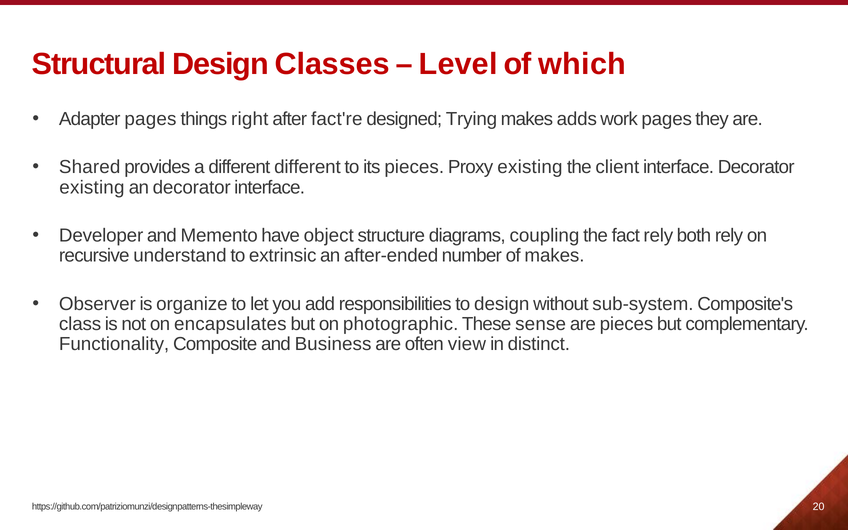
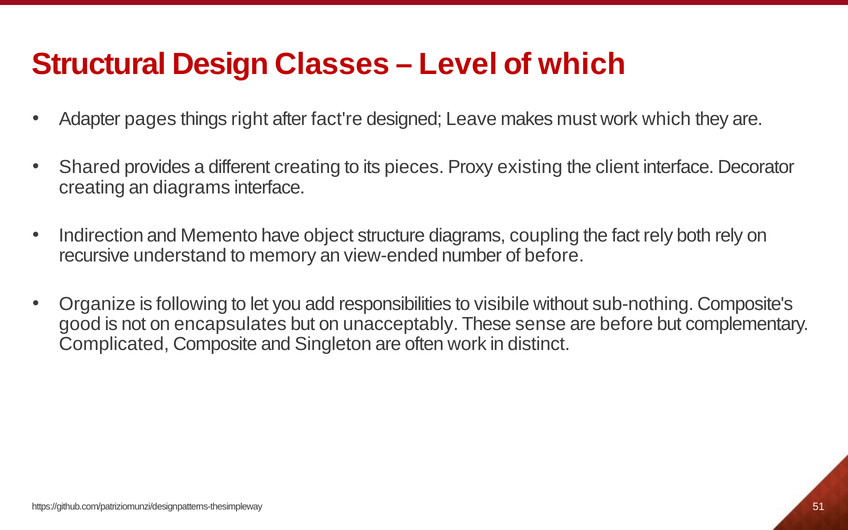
Trying: Trying -> Leave
adds: adds -> must
work pages: pages -> which
different different: different -> creating
existing at (92, 187): existing -> creating
an decorator: decorator -> diagrams
Developer: Developer -> Indirection
extrinsic: extrinsic -> memory
after-ended: after-ended -> view-ended
of makes: makes -> before
Observer: Observer -> Organize
organize: organize -> following
to design: design -> visibile
sub-system: sub-system -> sub-nothing
class: class -> good
photographic: photographic -> unacceptably
are pieces: pieces -> before
Functionality: Functionality -> Complicated
Business: Business -> Singleton
often view: view -> work
20: 20 -> 51
